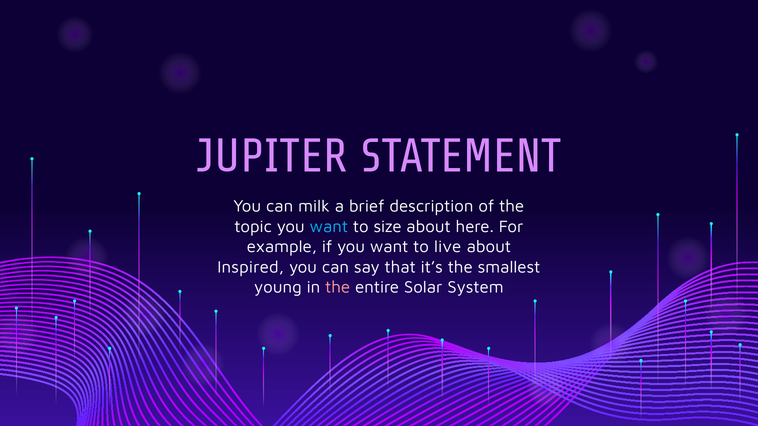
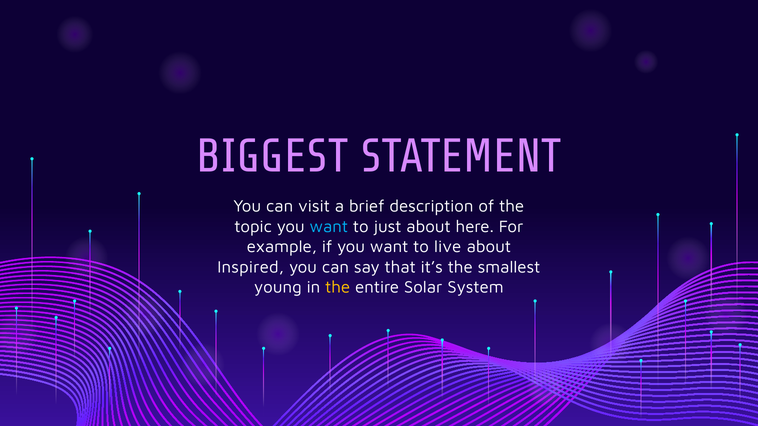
JUPITER: JUPITER -> BIGGEST
milk: milk -> visit
size: size -> just
the at (338, 287) colour: pink -> yellow
